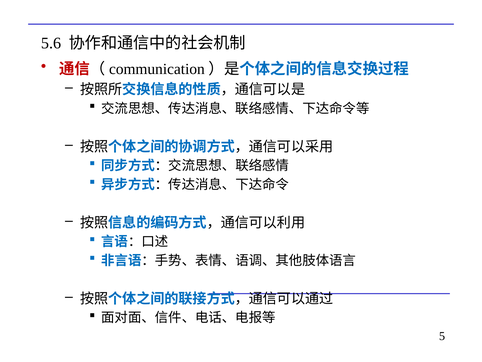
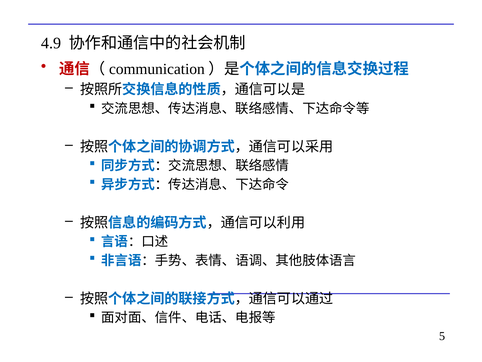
5.6: 5.6 -> 4.9
